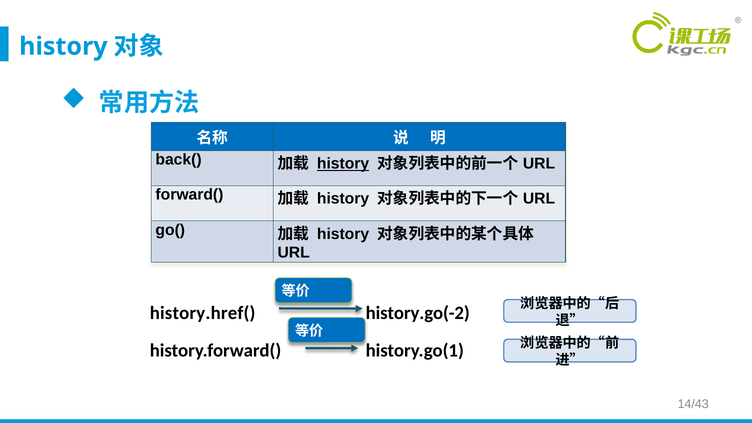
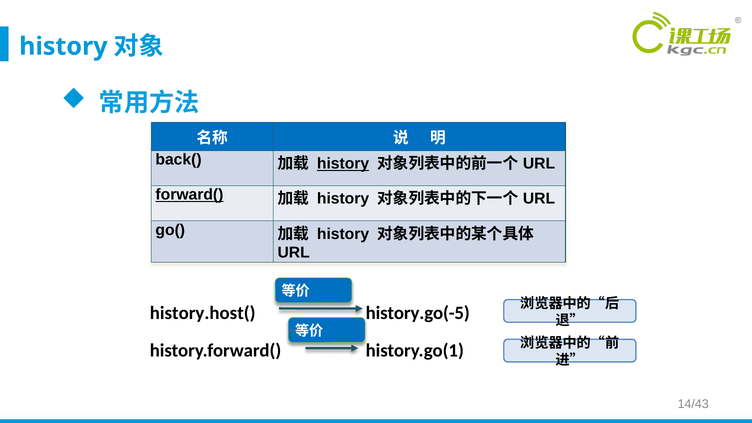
forward( underline: none -> present
history.href(: history.href( -> history.host(
history.go(-2: history.go(-2 -> history.go(-5
